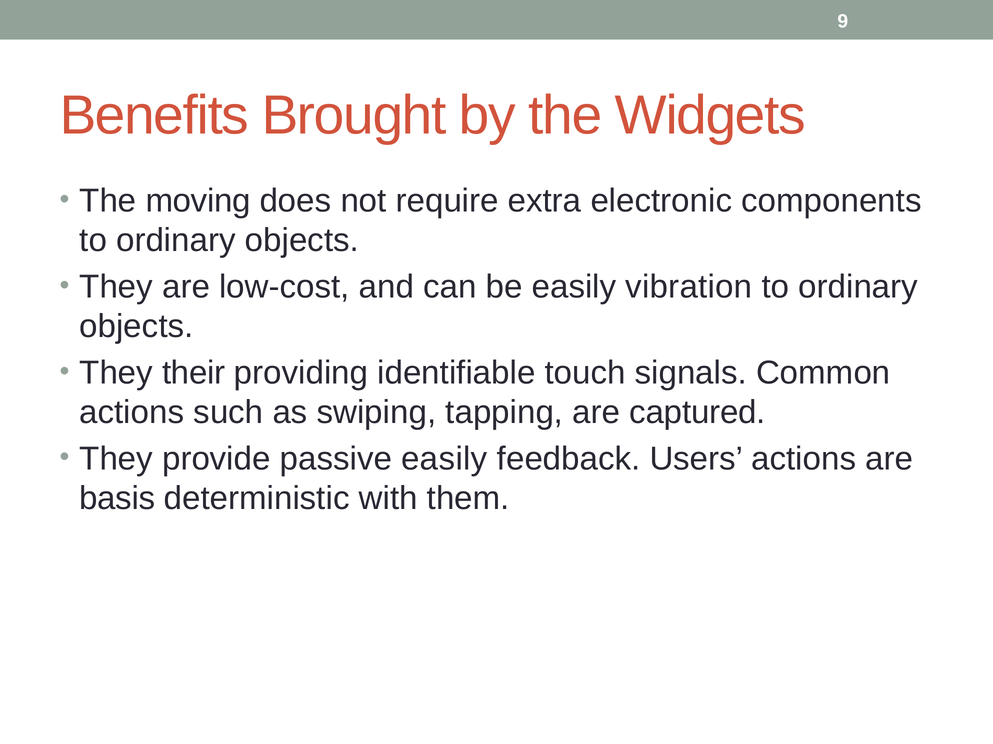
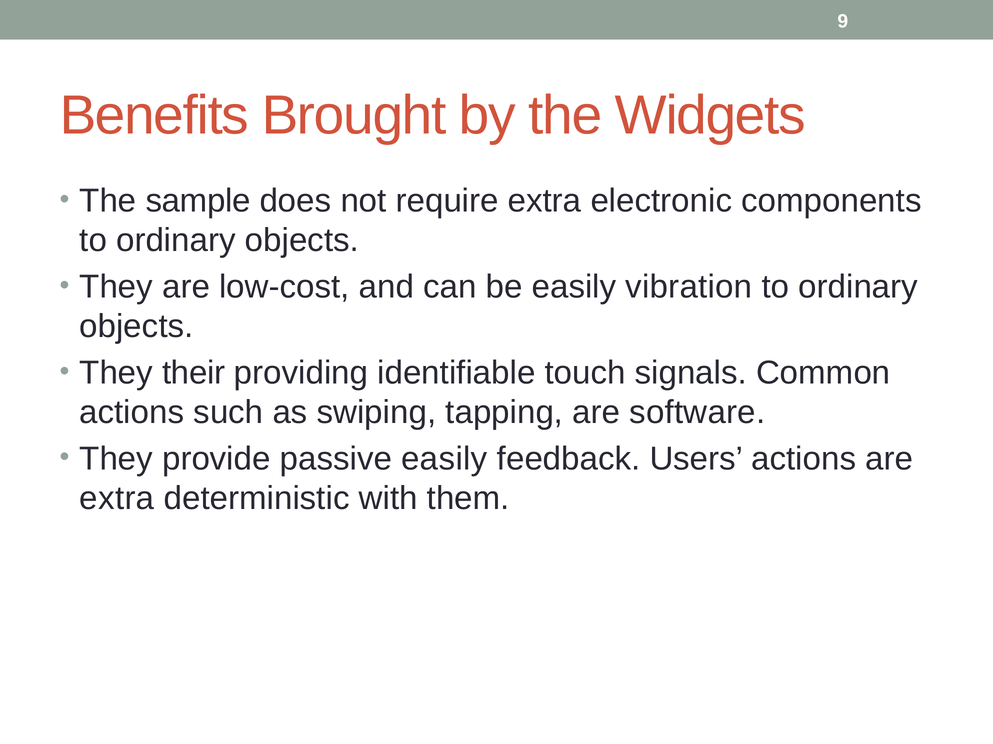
moving: moving -> sample
captured: captured -> software
basis at (117, 499): basis -> extra
